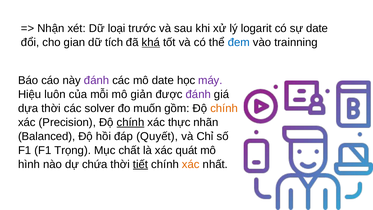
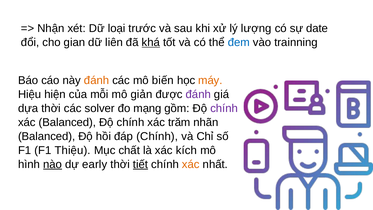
logarit: logarit -> lượng
tích: tích -> liên
đánh at (97, 80) colour: purple -> orange
mô date: date -> biến
máy colour: purple -> orange
luôn: luôn -> hiện
muốn: muốn -> mạng
chính at (224, 108) colour: orange -> purple
xác Precision: Precision -> Balanced
chính at (130, 122) underline: present -> none
thực: thực -> trăm
đáp Quyết: Quyết -> Chính
Trọng: Trọng -> Thiệu
quát: quát -> kích
nào underline: none -> present
chứa: chứa -> early
